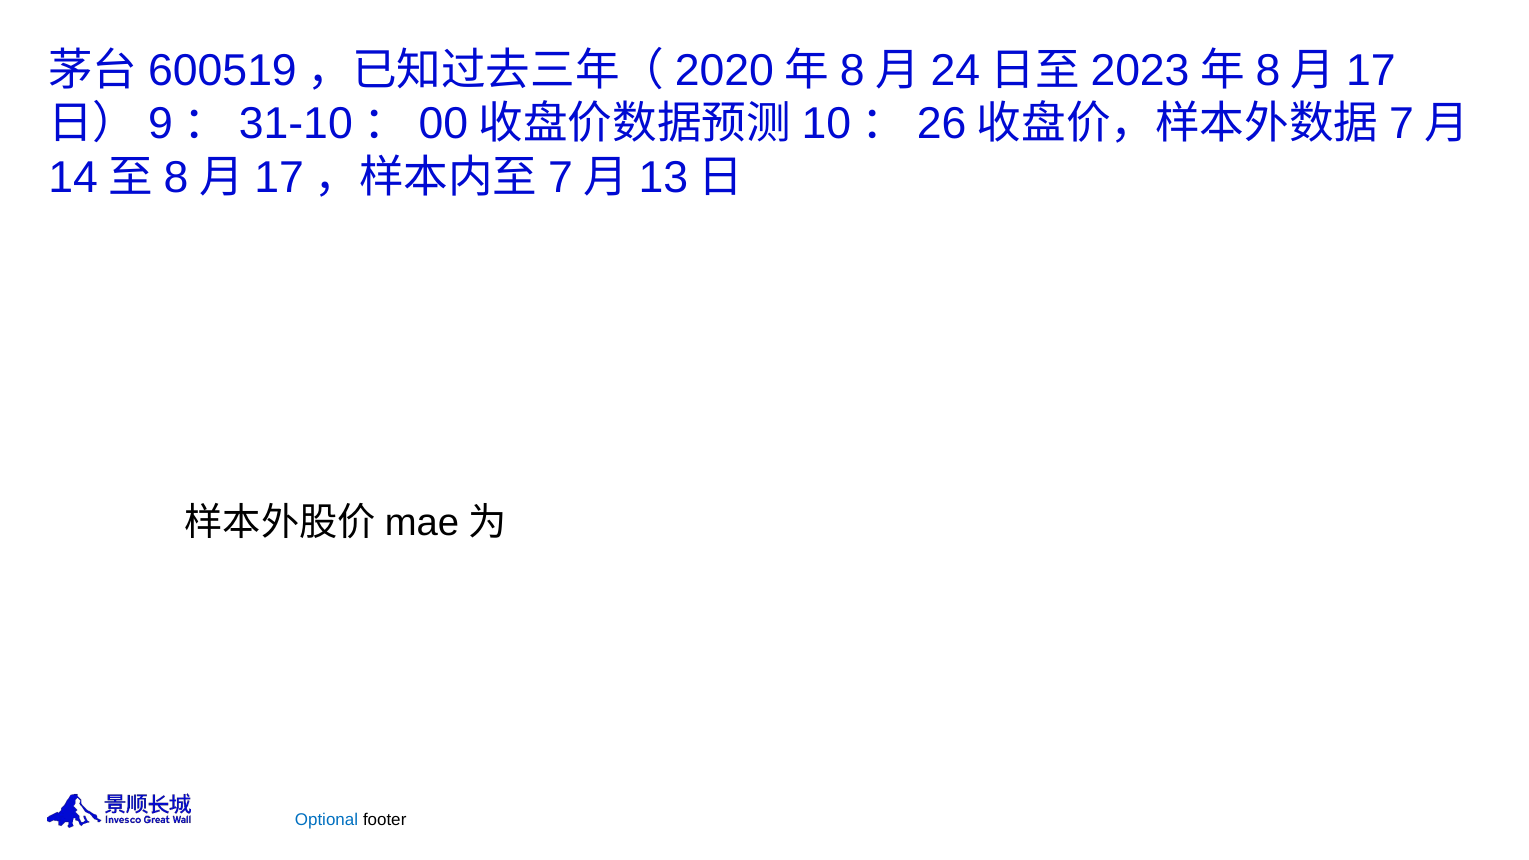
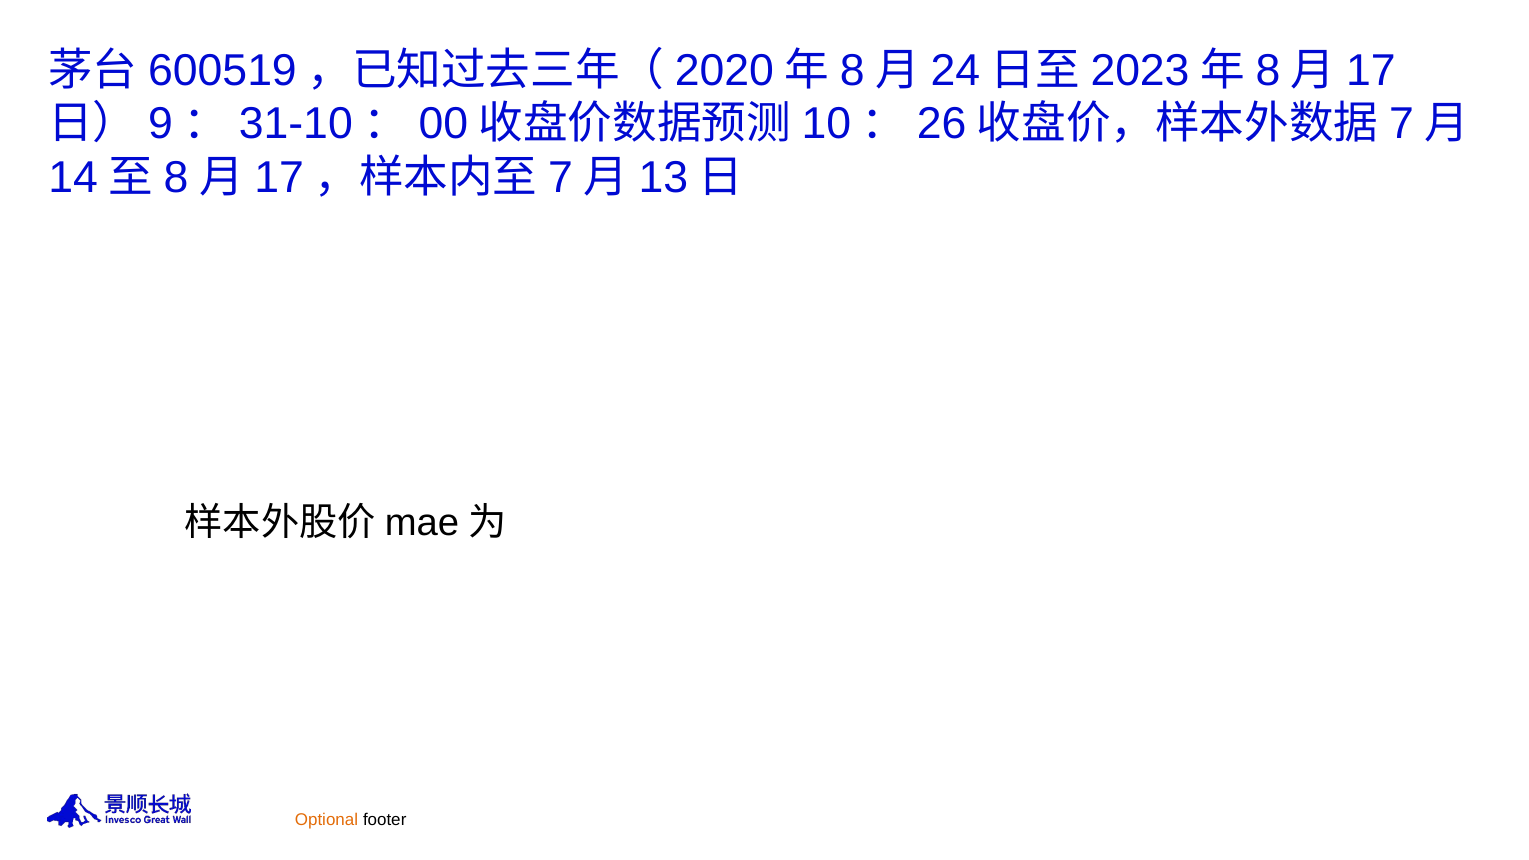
Optional colour: blue -> orange
